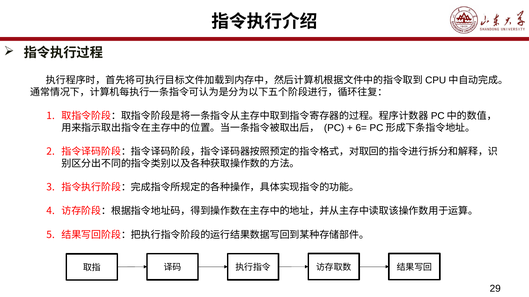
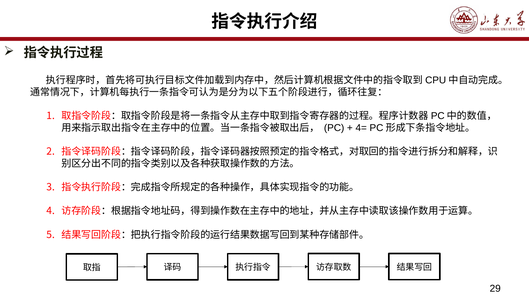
6=: 6= -> 4=
